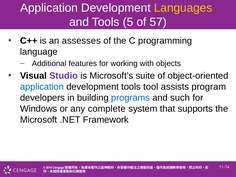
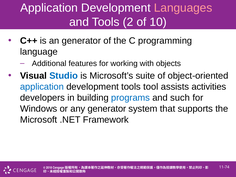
Languages colour: yellow -> pink
5: 5 -> 2
57: 57 -> 10
an assesses: assesses -> generator
Studio colour: purple -> blue
program: program -> activities
any complete: complete -> generator
